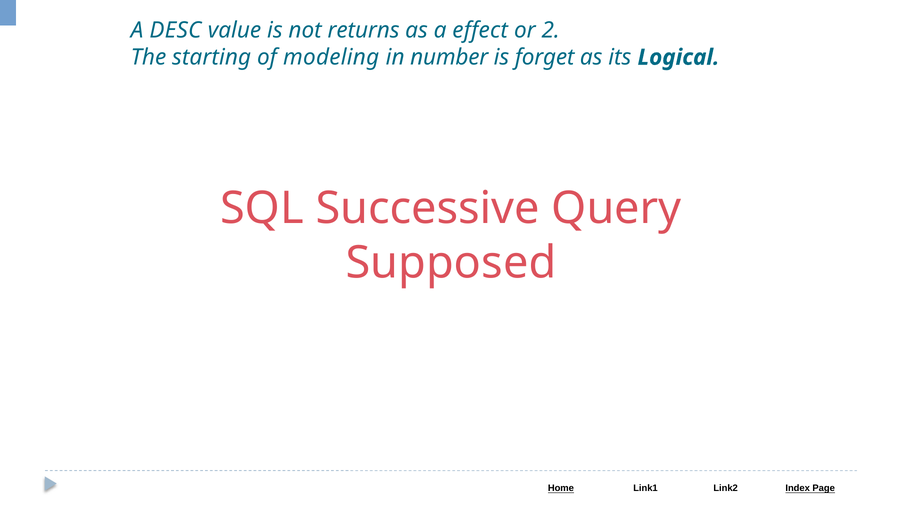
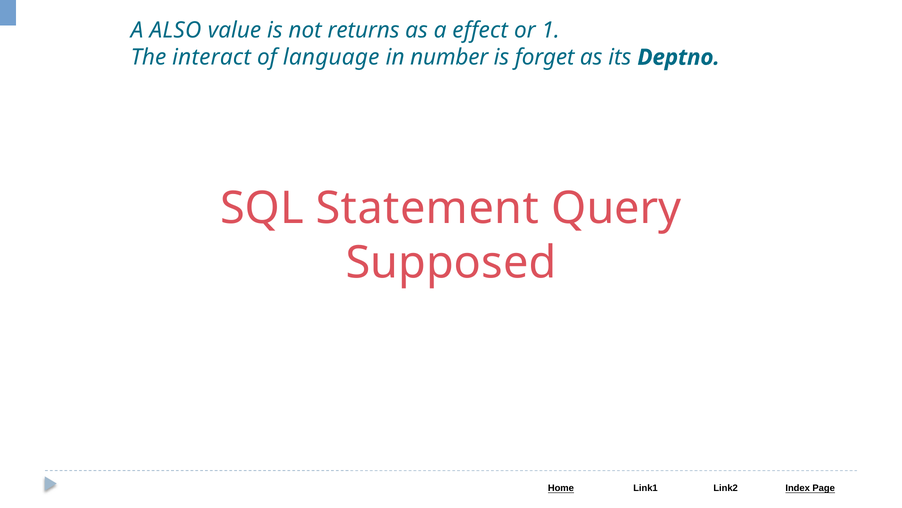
DESC: DESC -> ALSO
2: 2 -> 1
starting: starting -> interact
modeling: modeling -> language
Logical: Logical -> Deptno
Successive: Successive -> Statement
